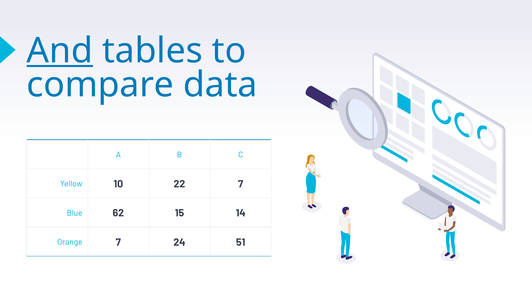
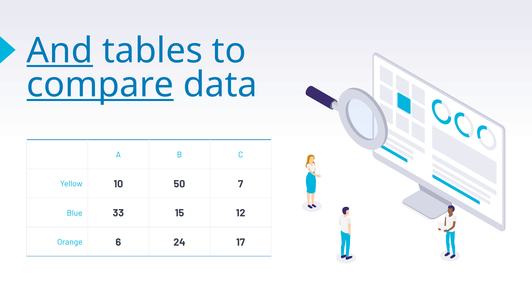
compare underline: none -> present
22: 22 -> 50
62: 62 -> 33
14: 14 -> 12
Orange 7: 7 -> 6
51: 51 -> 17
